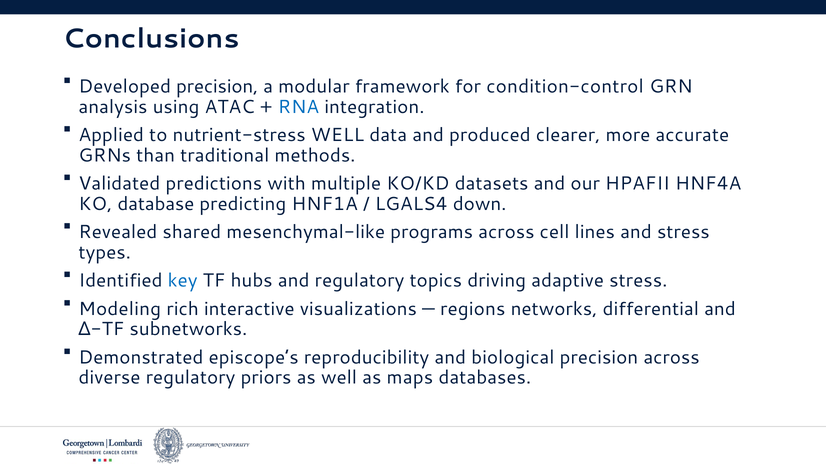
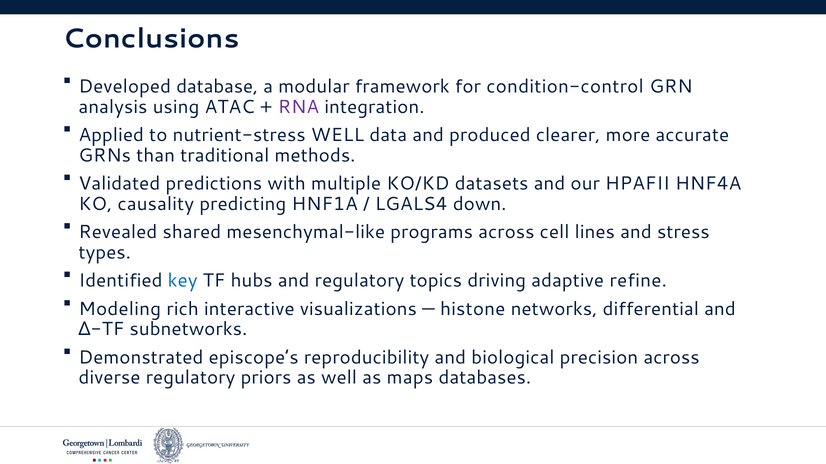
Developed precision: precision -> database
RNA colour: blue -> purple
database: database -> causality
adaptive stress: stress -> refine
regions: regions -> histone
